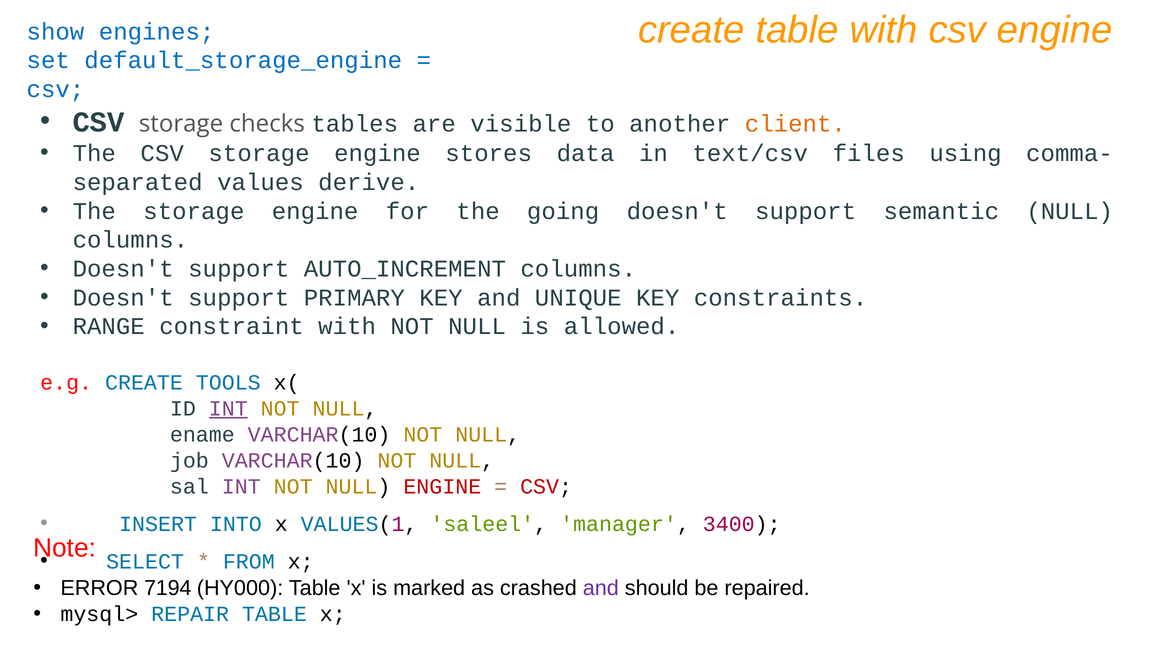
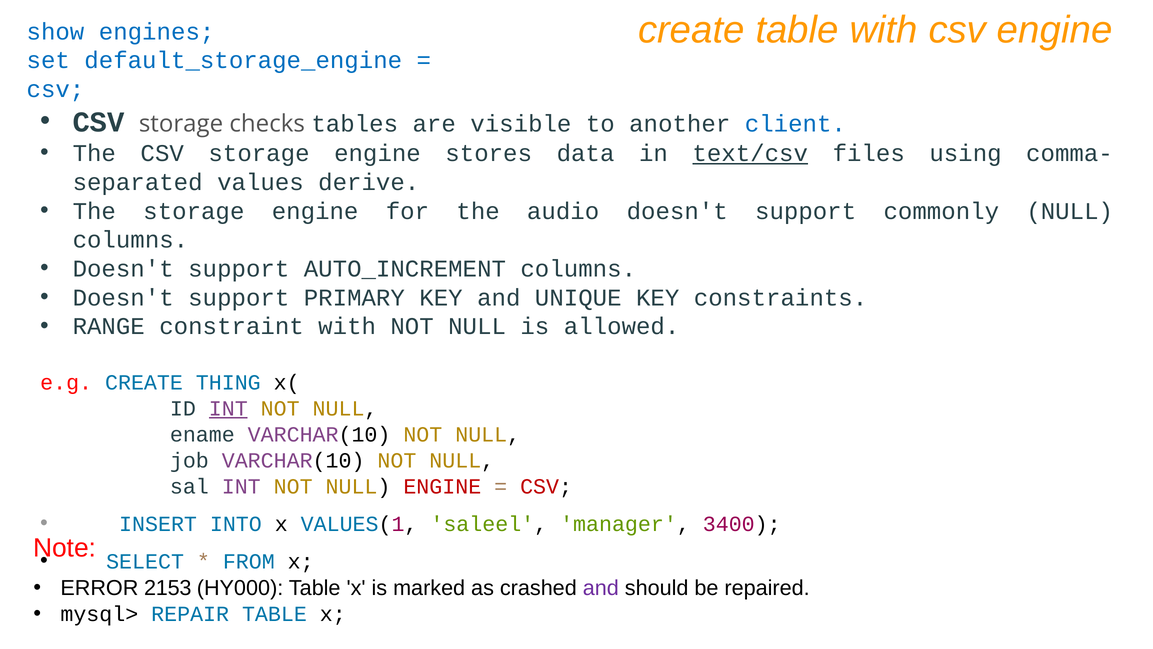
client colour: orange -> blue
text/csv underline: none -> present
going: going -> audio
semantic: semantic -> commonly
TOOLS: TOOLS -> THING
7194: 7194 -> 2153
